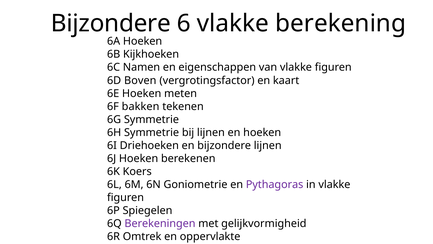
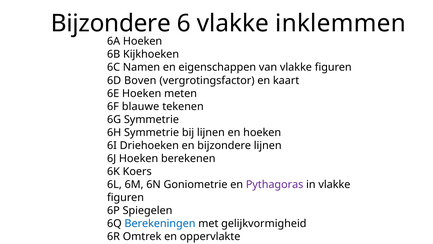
berekening: berekening -> inklemmen
bakken: bakken -> blauwe
Berekeningen colour: purple -> blue
